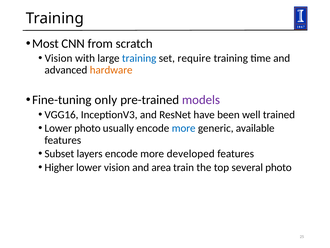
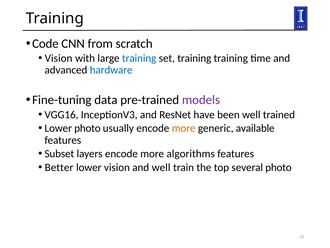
Most: Most -> Code
set require: require -> training
hardware colour: orange -> blue
only: only -> data
more at (184, 128) colour: blue -> orange
developed: developed -> algorithms
Higher: Higher -> Better
and area: area -> well
